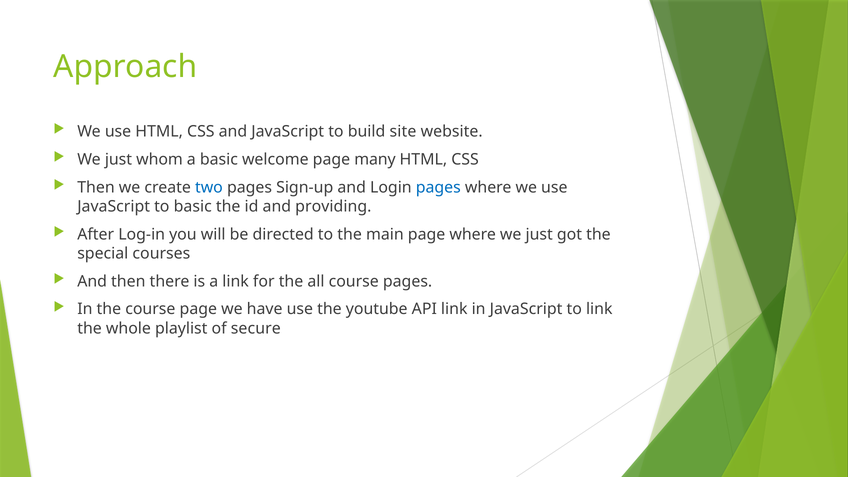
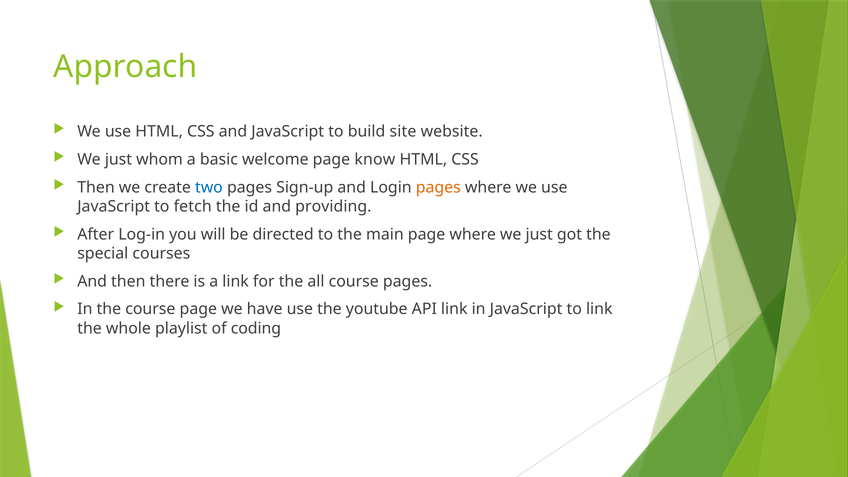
many: many -> know
pages at (438, 187) colour: blue -> orange
to basic: basic -> fetch
secure: secure -> coding
